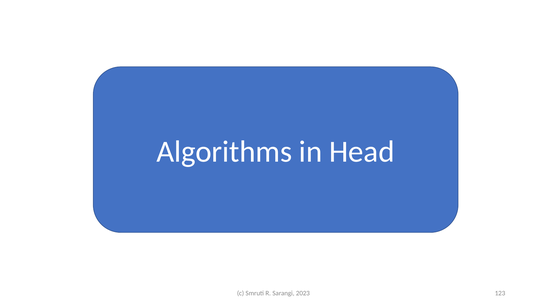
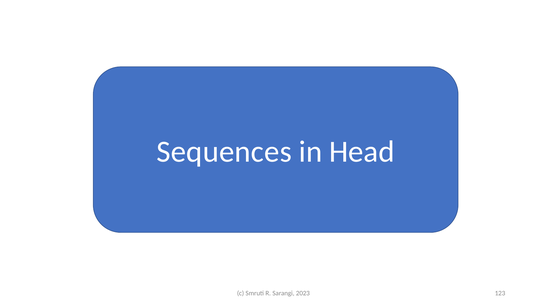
Algorithms: Algorithms -> Sequences
